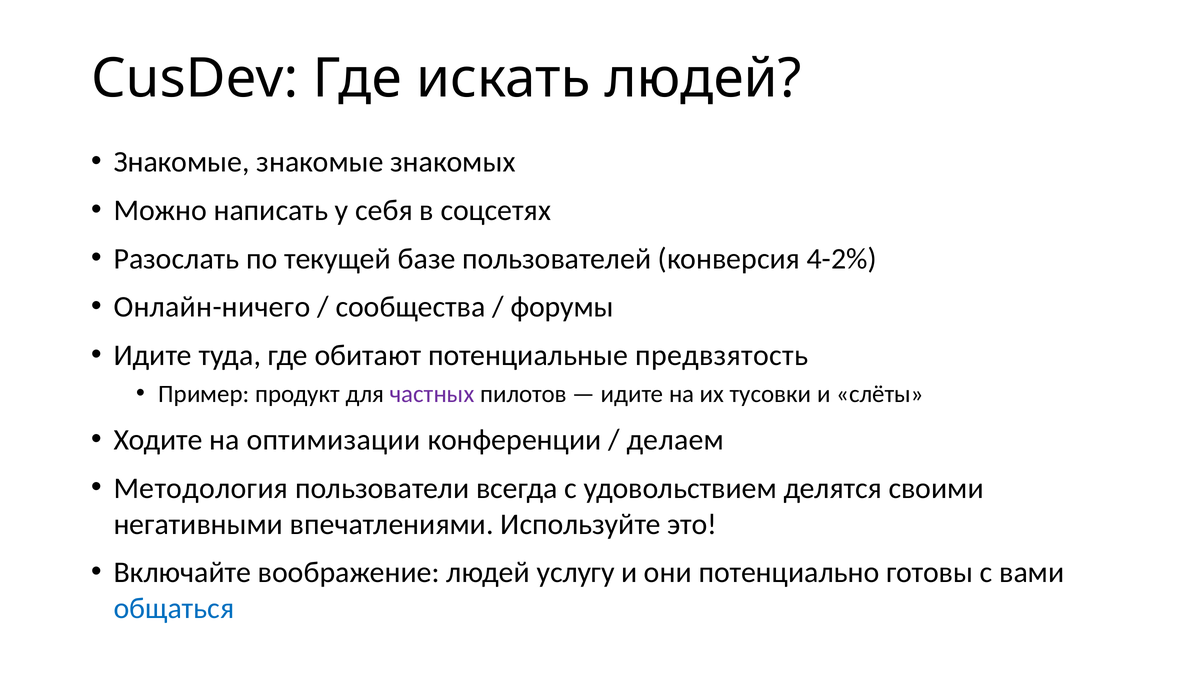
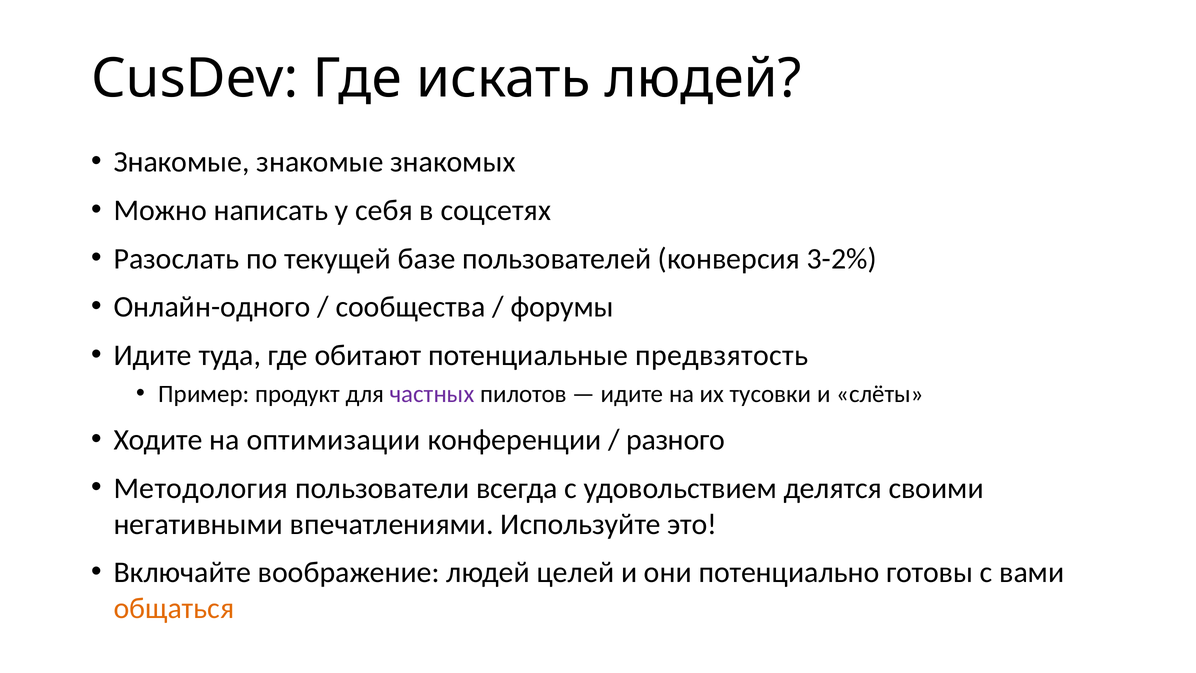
4-2%: 4-2% -> 3-2%
Онлайн-ничего: Онлайн-ничего -> Онлайн-одного
делаем: делаем -> разного
услугу: услугу -> целей
общаться colour: blue -> orange
